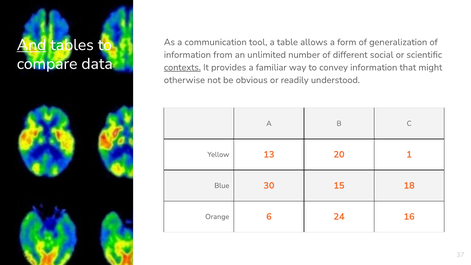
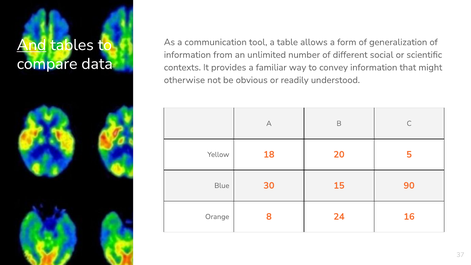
contexts underline: present -> none
13: 13 -> 18
1: 1 -> 5
18: 18 -> 90
6: 6 -> 8
